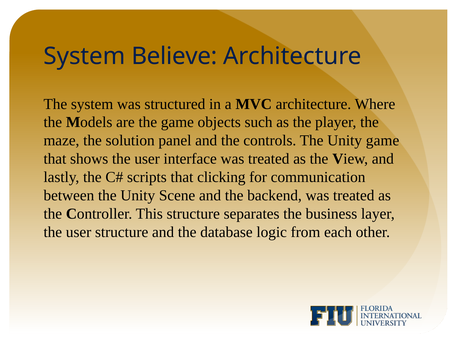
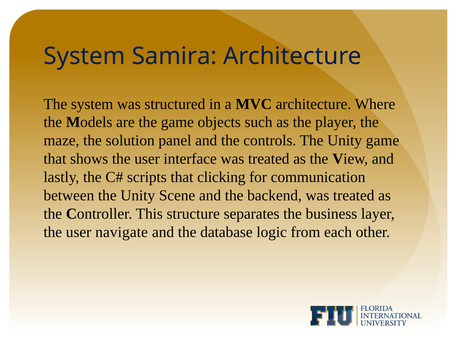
Believe: Believe -> Samira
user structure: structure -> navigate
